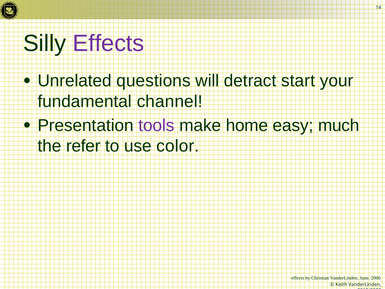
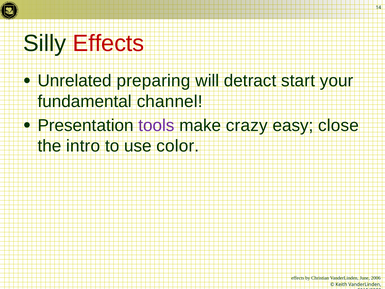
Effects at (108, 43) colour: purple -> red
questions: questions -> preparing
home: home -> crazy
much: much -> close
refer: refer -> intro
